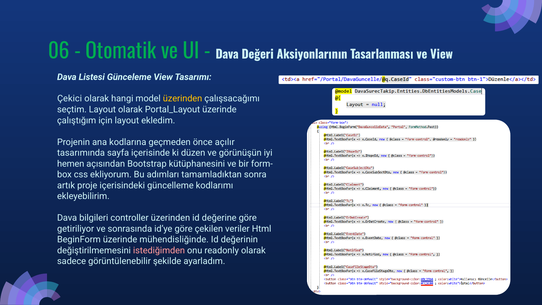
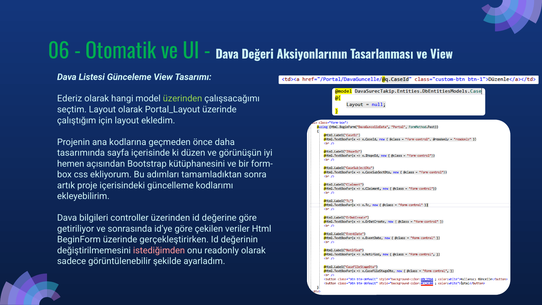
Çekici: Çekici -> Ederiz
üzerinden at (183, 99) colour: yellow -> light green
açılır: açılır -> daha
mühendisliğinde: mühendisliğinde -> gerçekleştirirken
